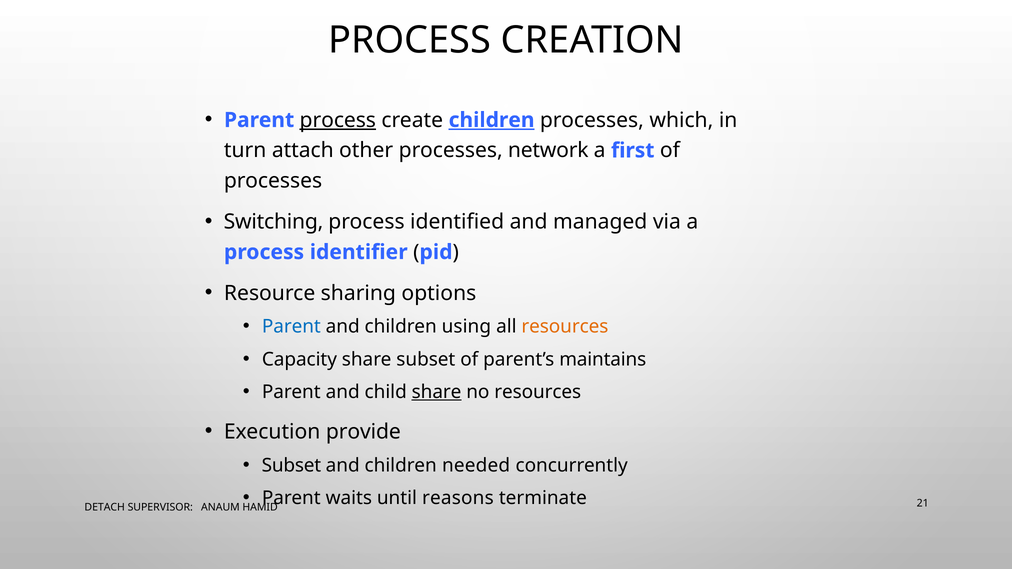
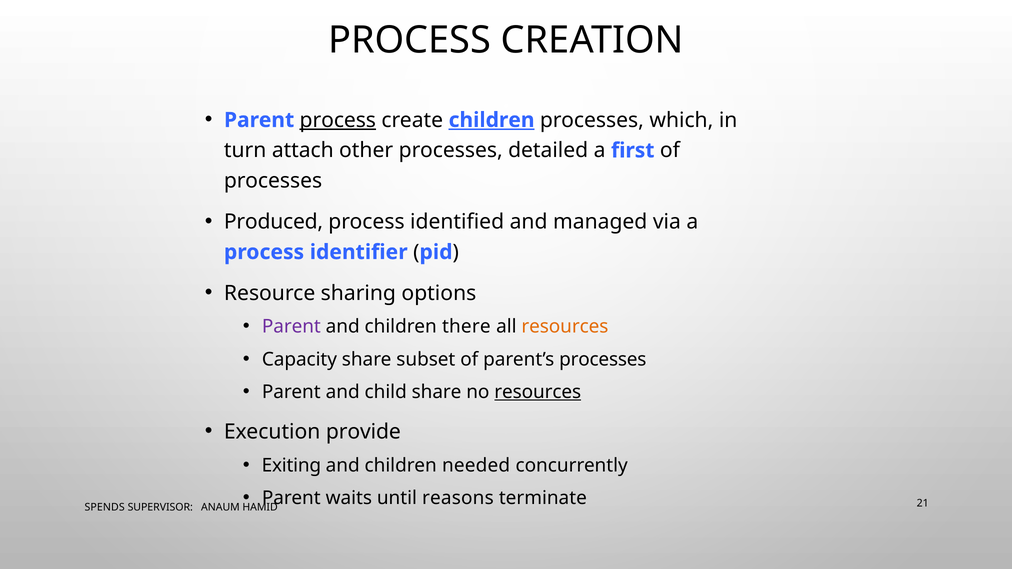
network: network -> detailed
Switching: Switching -> Produced
Parent at (291, 327) colour: blue -> purple
using: using -> there
parent’s maintains: maintains -> processes
share at (437, 392) underline: present -> none
resources at (538, 392) underline: none -> present
Subset at (291, 466): Subset -> Exiting
DETACH: DETACH -> SPENDS
